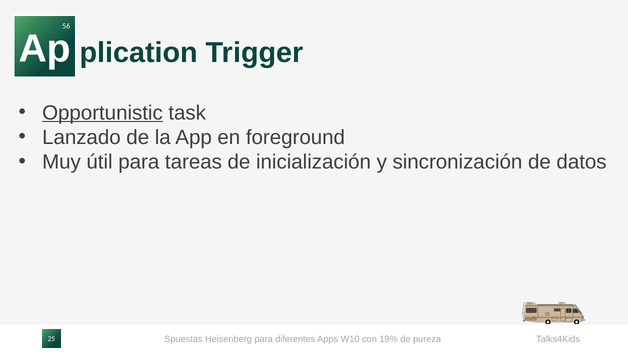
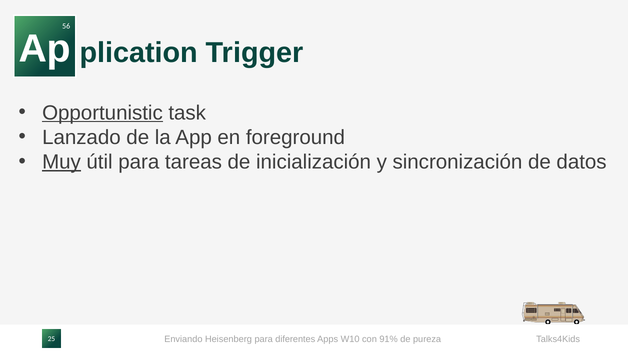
Muy underline: none -> present
Spuestas: Spuestas -> Enviando
19%: 19% -> 91%
